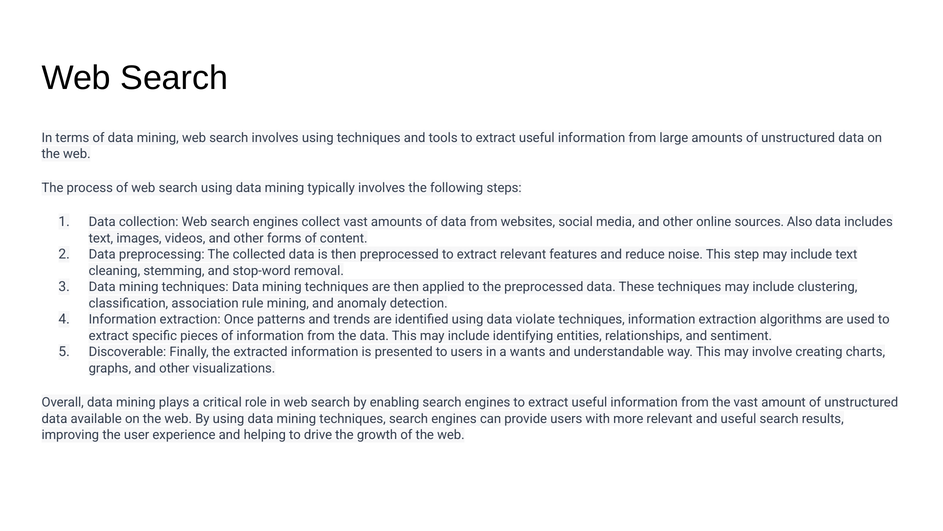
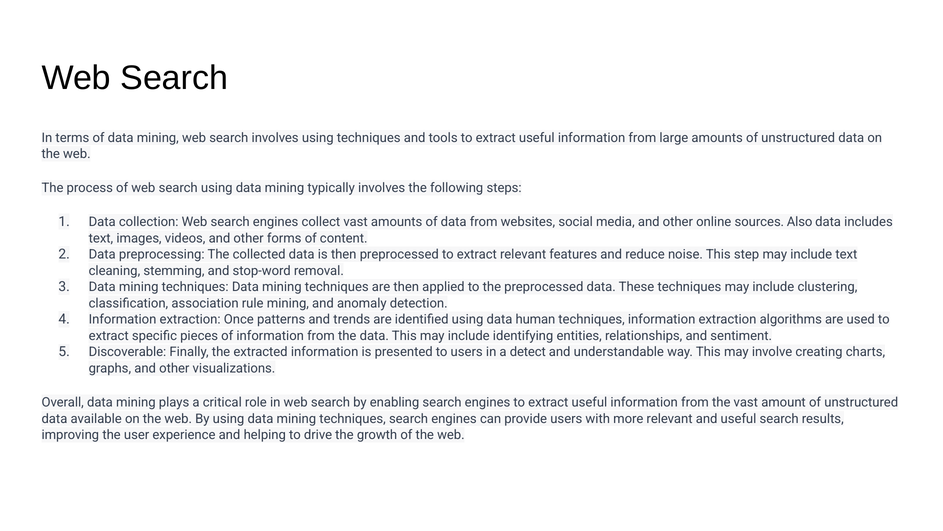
violate: violate -> human
wants: wants -> detect
